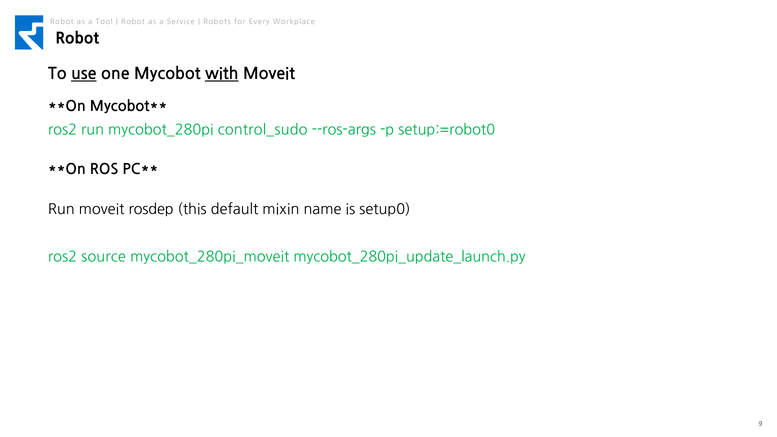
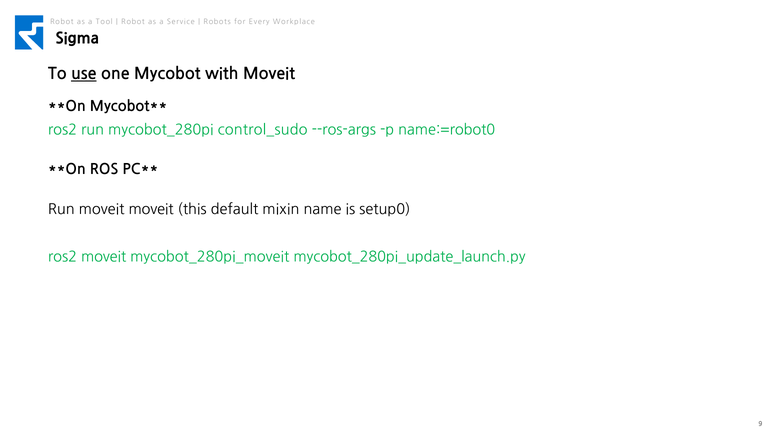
Robot at (77, 39): Robot -> Sigma
with underline: present -> none
setup:=robot0: setup:=robot0 -> name:=robot0
moveit rosdep: rosdep -> moveit
ros2 source: source -> moveit
